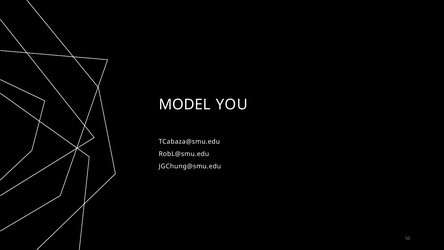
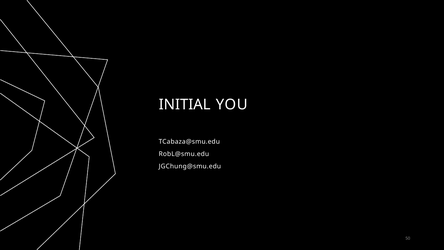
MODEL: MODEL -> INITIAL
